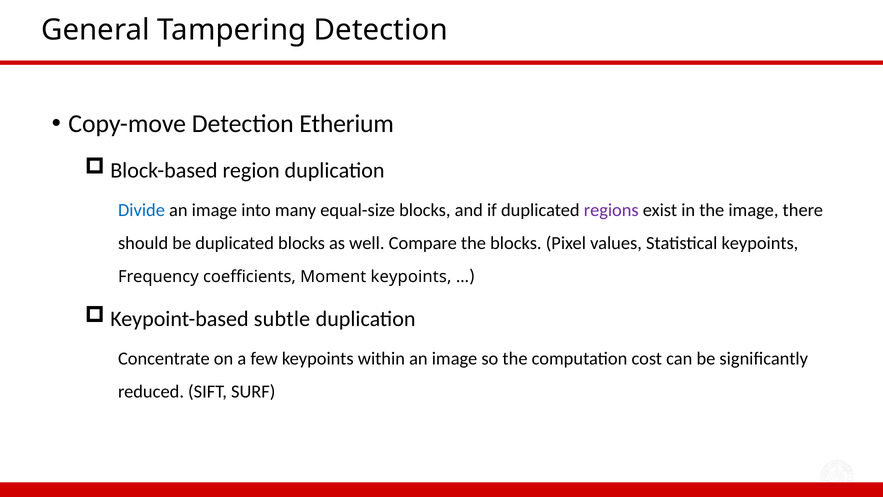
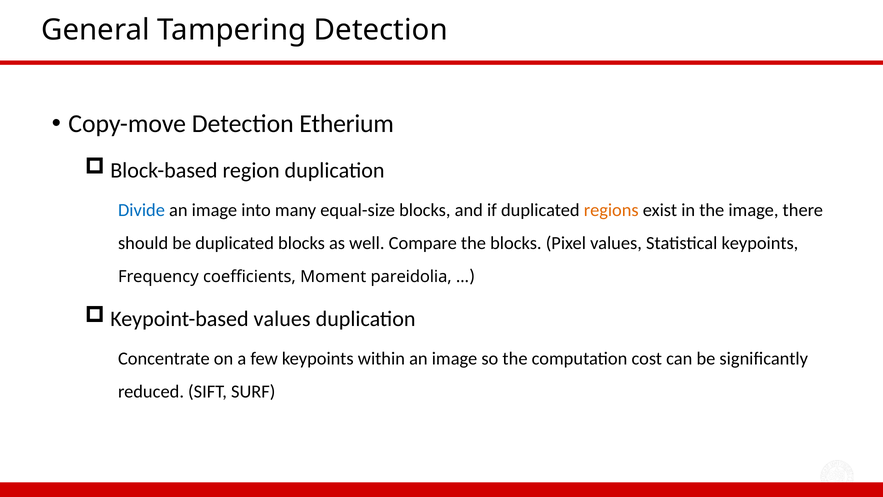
regions colour: purple -> orange
Moment keypoints: keypoints -> pareidolia
Keypoint-based subtle: subtle -> values
